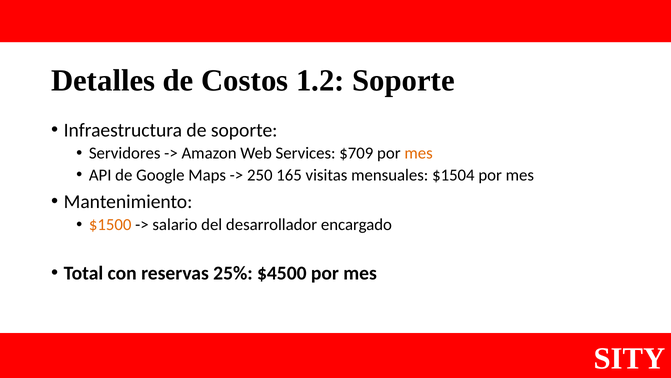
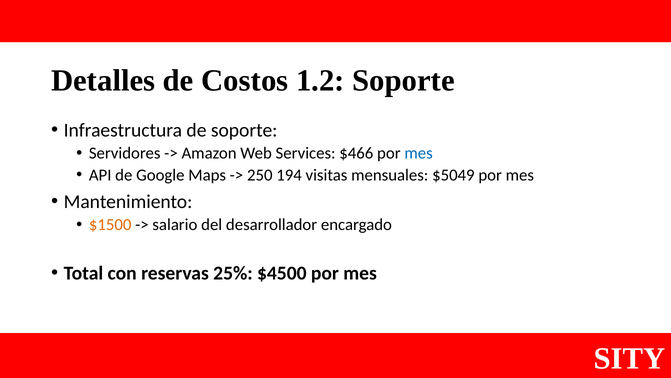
$709: $709 -> $466
mes at (419, 153) colour: orange -> blue
165: 165 -> 194
$1504: $1504 -> $5049
